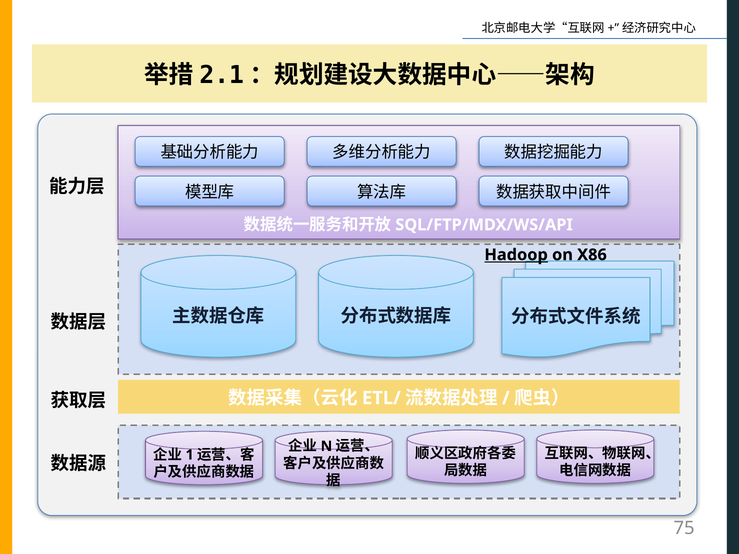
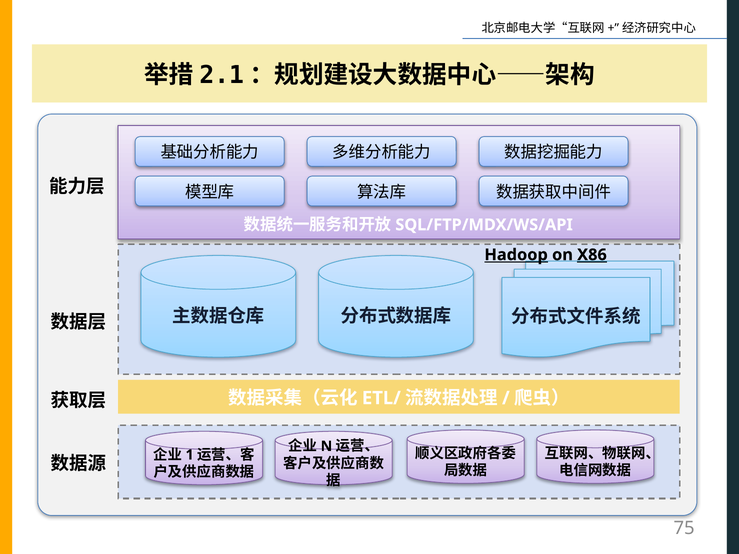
X86 underline: none -> present
